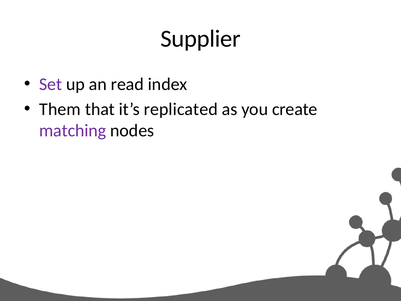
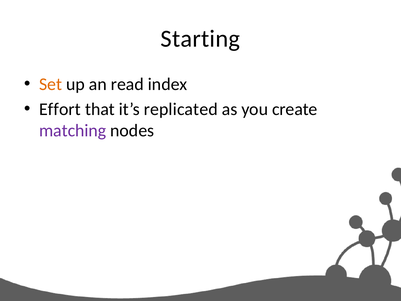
Supplier: Supplier -> Starting
Set colour: purple -> orange
Them: Them -> Effort
